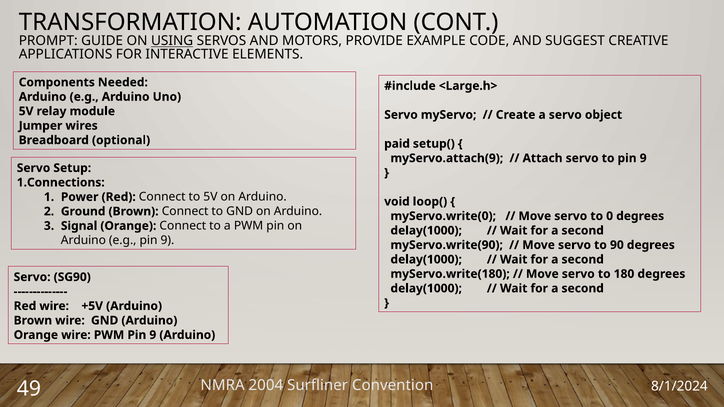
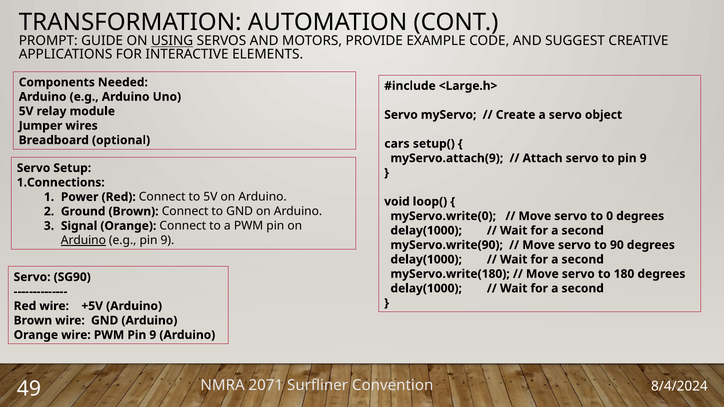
paid: paid -> cars
Arduino at (83, 240) underline: none -> present
2004: 2004 -> 2071
8/1/2024: 8/1/2024 -> 8/4/2024
